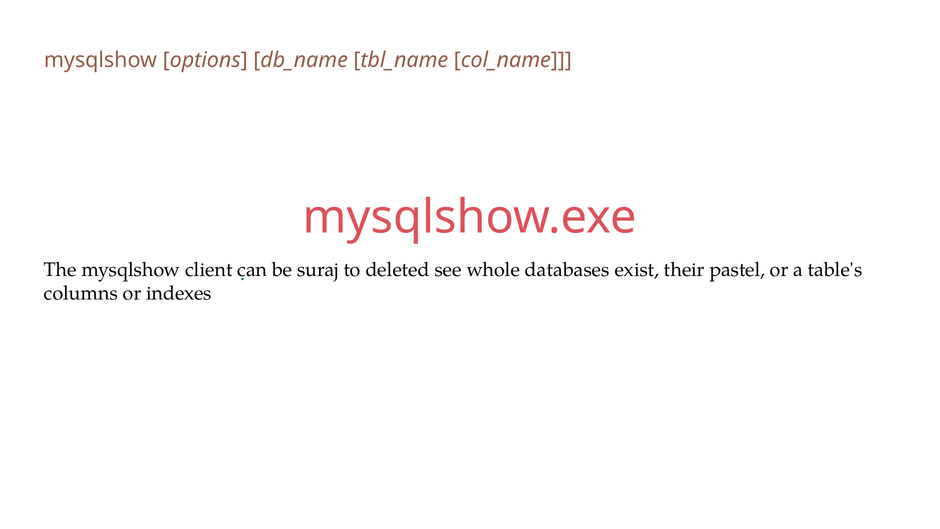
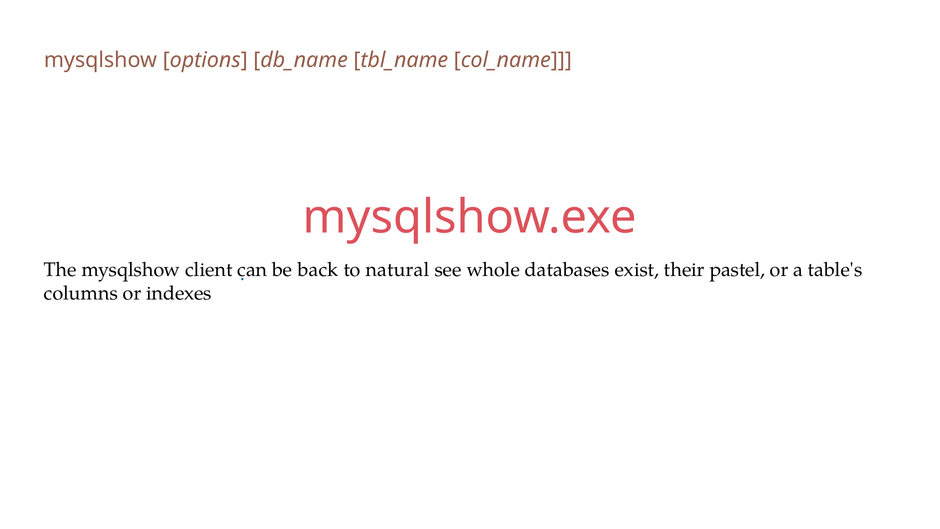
suraj: suraj -> back
deleted: deleted -> natural
